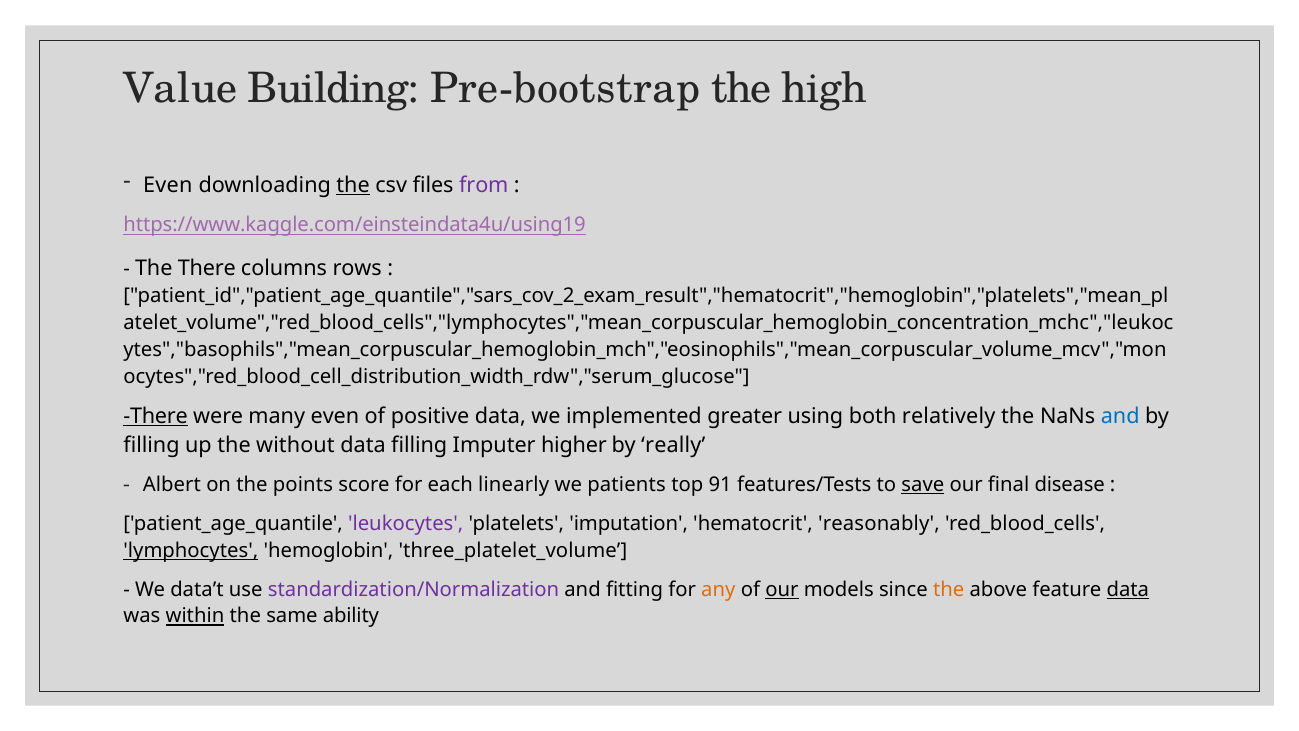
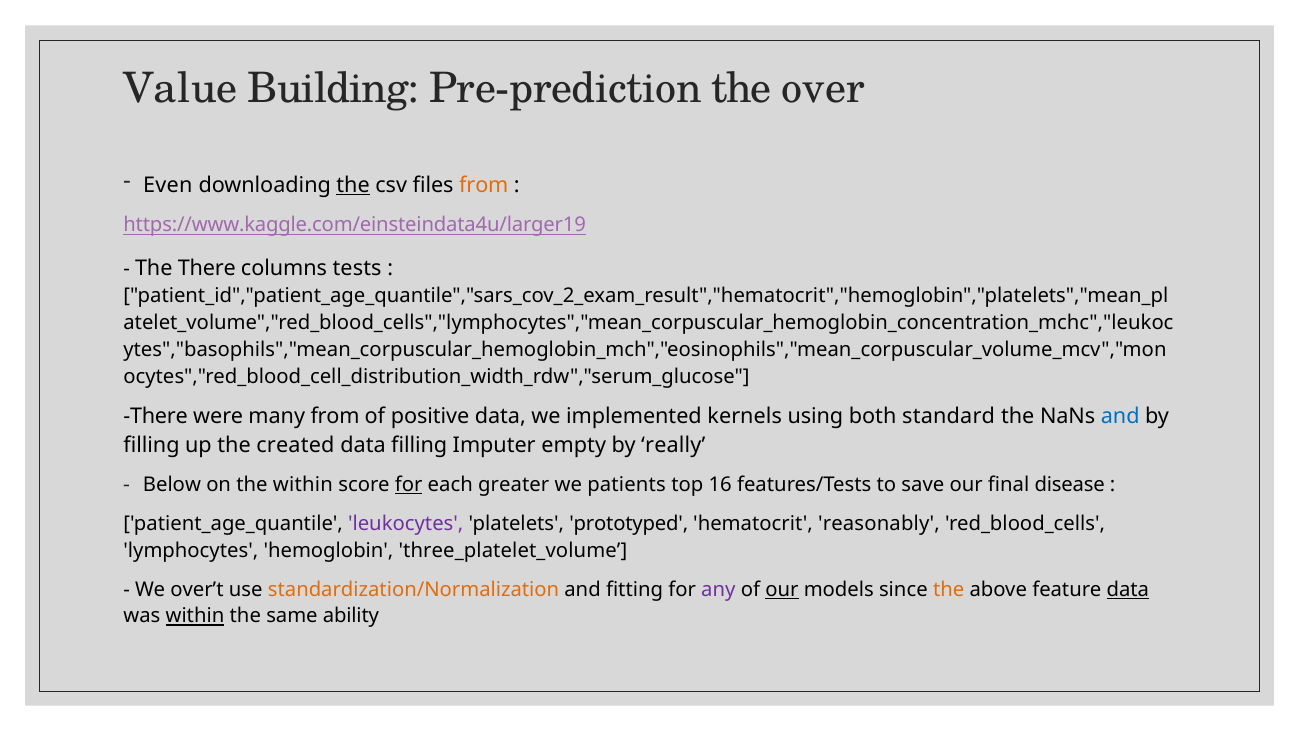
Pre-bootstrap: Pre-bootstrap -> Pre-prediction
high: high -> over
from at (484, 185) colour: purple -> orange
https://www.kaggle.com/einsteindata4u/using19: https://www.kaggle.com/einsteindata4u/using19 -> https://www.kaggle.com/einsteindata4u/larger19
rows: rows -> tests
There at (156, 416) underline: present -> none
many even: even -> from
greater: greater -> kernels
relatively: relatively -> standard
without: without -> created
higher: higher -> empty
Albert: Albert -> Below
the points: points -> within
for at (409, 485) underline: none -> present
linearly: linearly -> greater
91: 91 -> 16
save underline: present -> none
imputation: imputation -> prototyped
lymphocytes underline: present -> none
data’t: data’t -> over’t
standardization/Normalization colour: purple -> orange
any colour: orange -> purple
